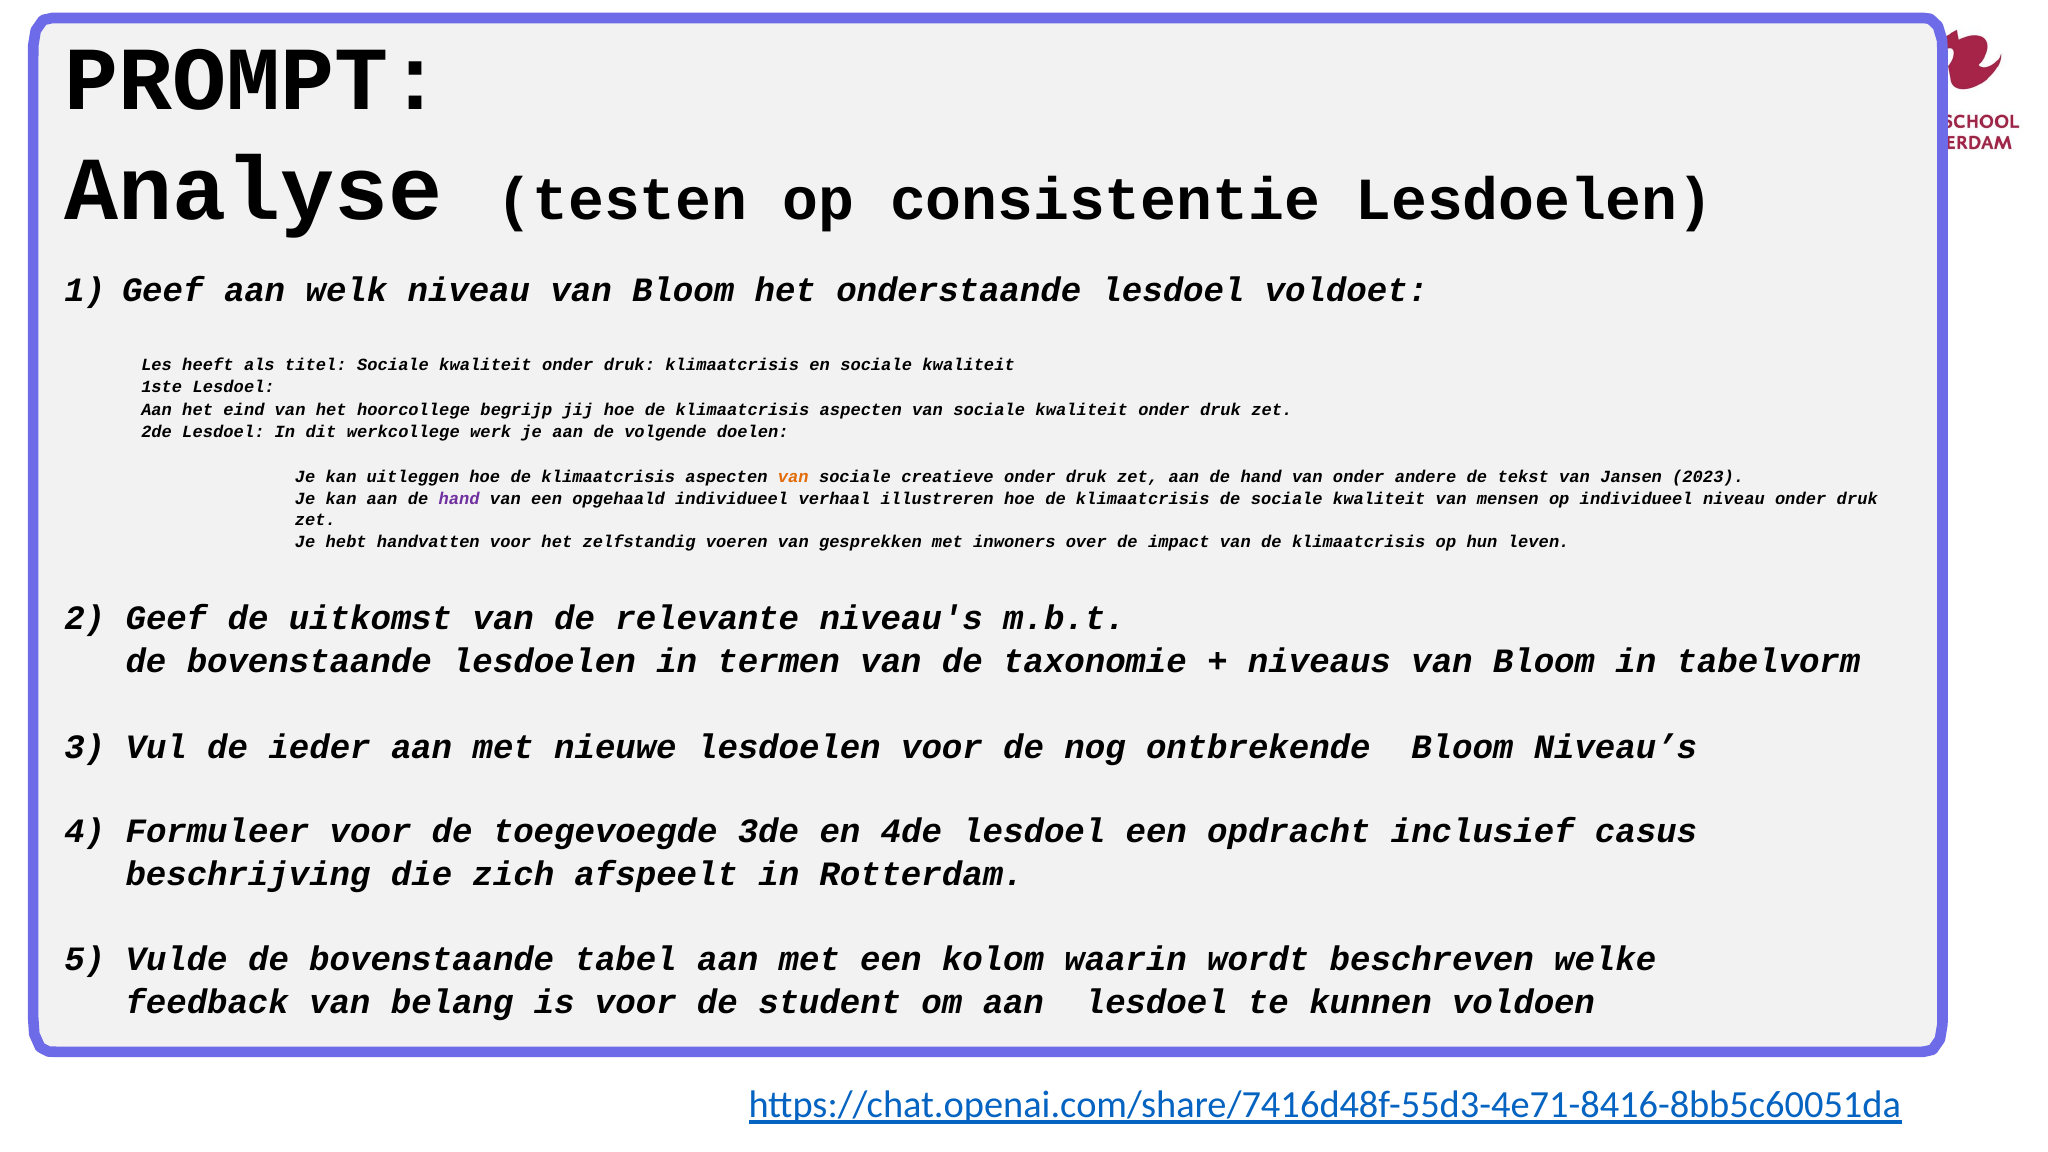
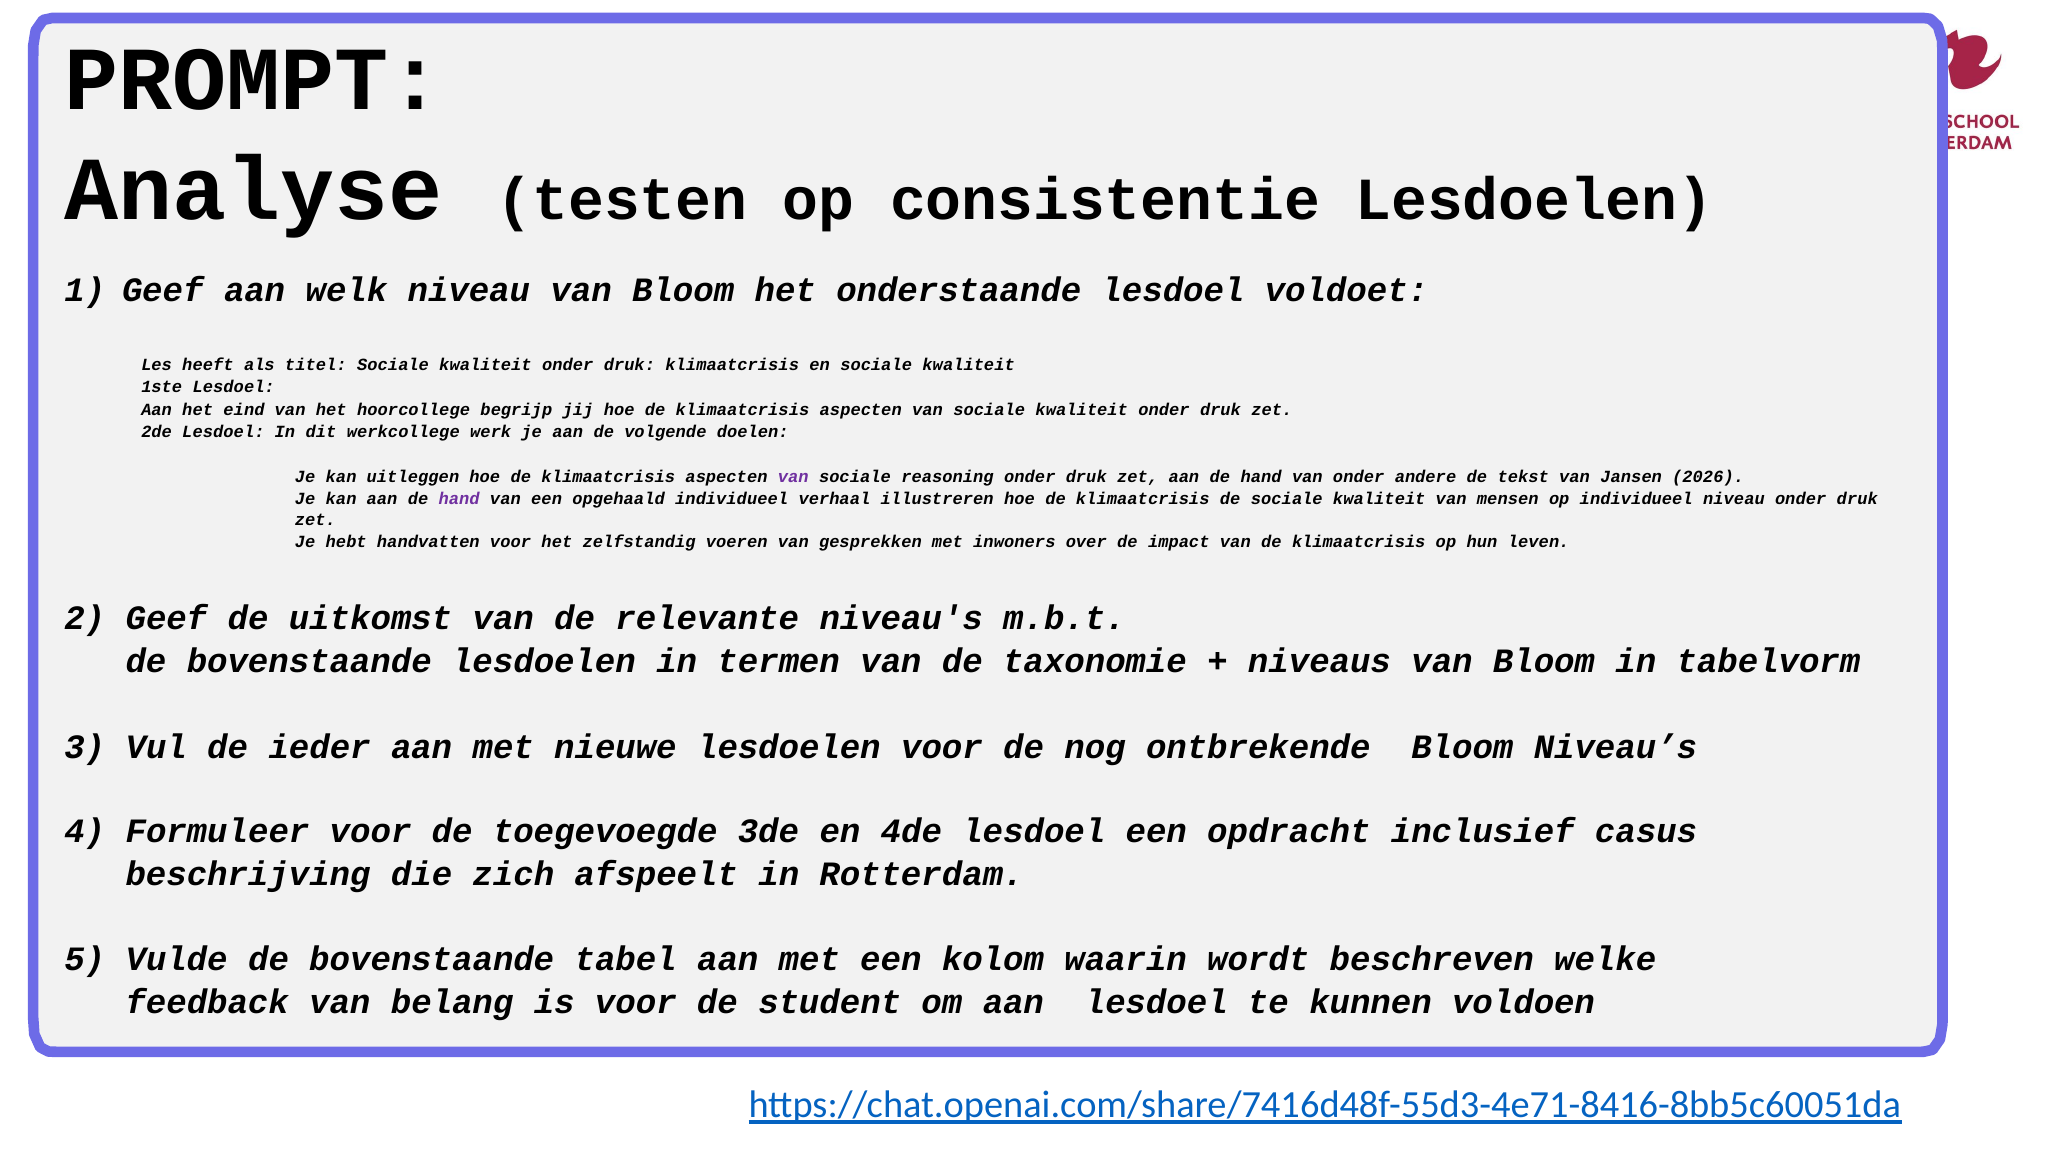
van at (793, 477) colour: orange -> purple
creatieve: creatieve -> reasoning
2023: 2023 -> 2026
